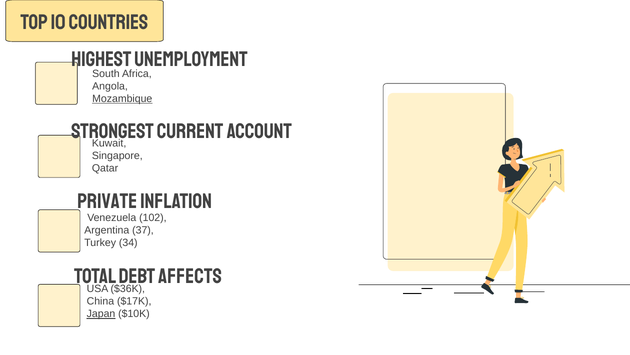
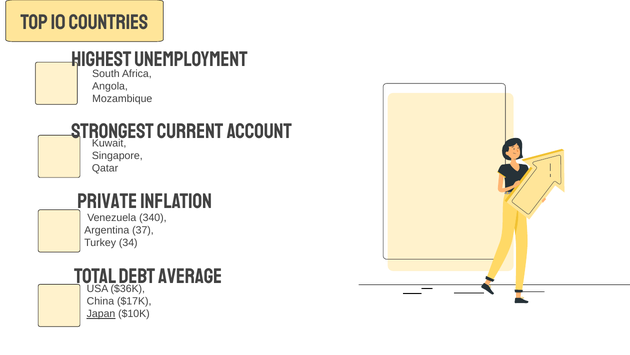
Mozambique underline: present -> none
102: 102 -> 340
Affects: Affects -> Average
